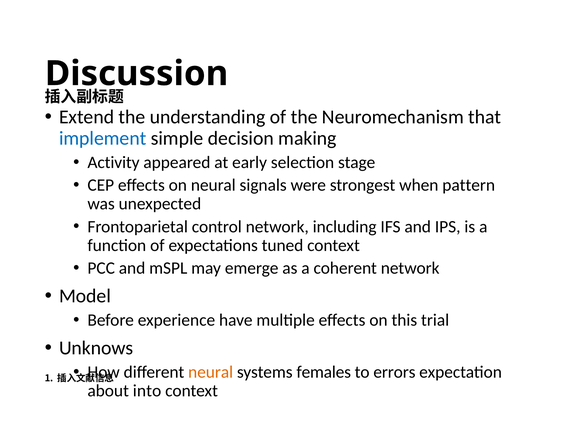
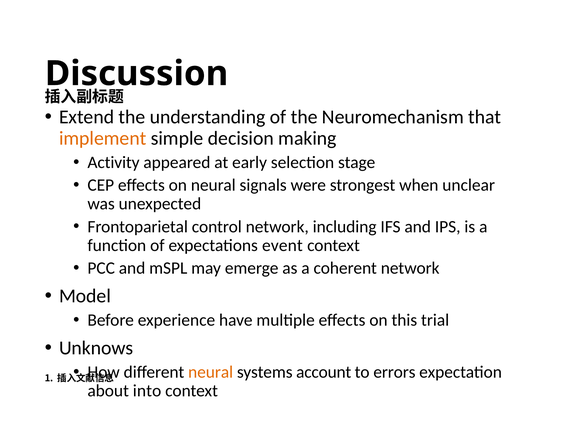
implement colour: blue -> orange
pattern: pattern -> unclear
tuned: tuned -> event
females: females -> account
